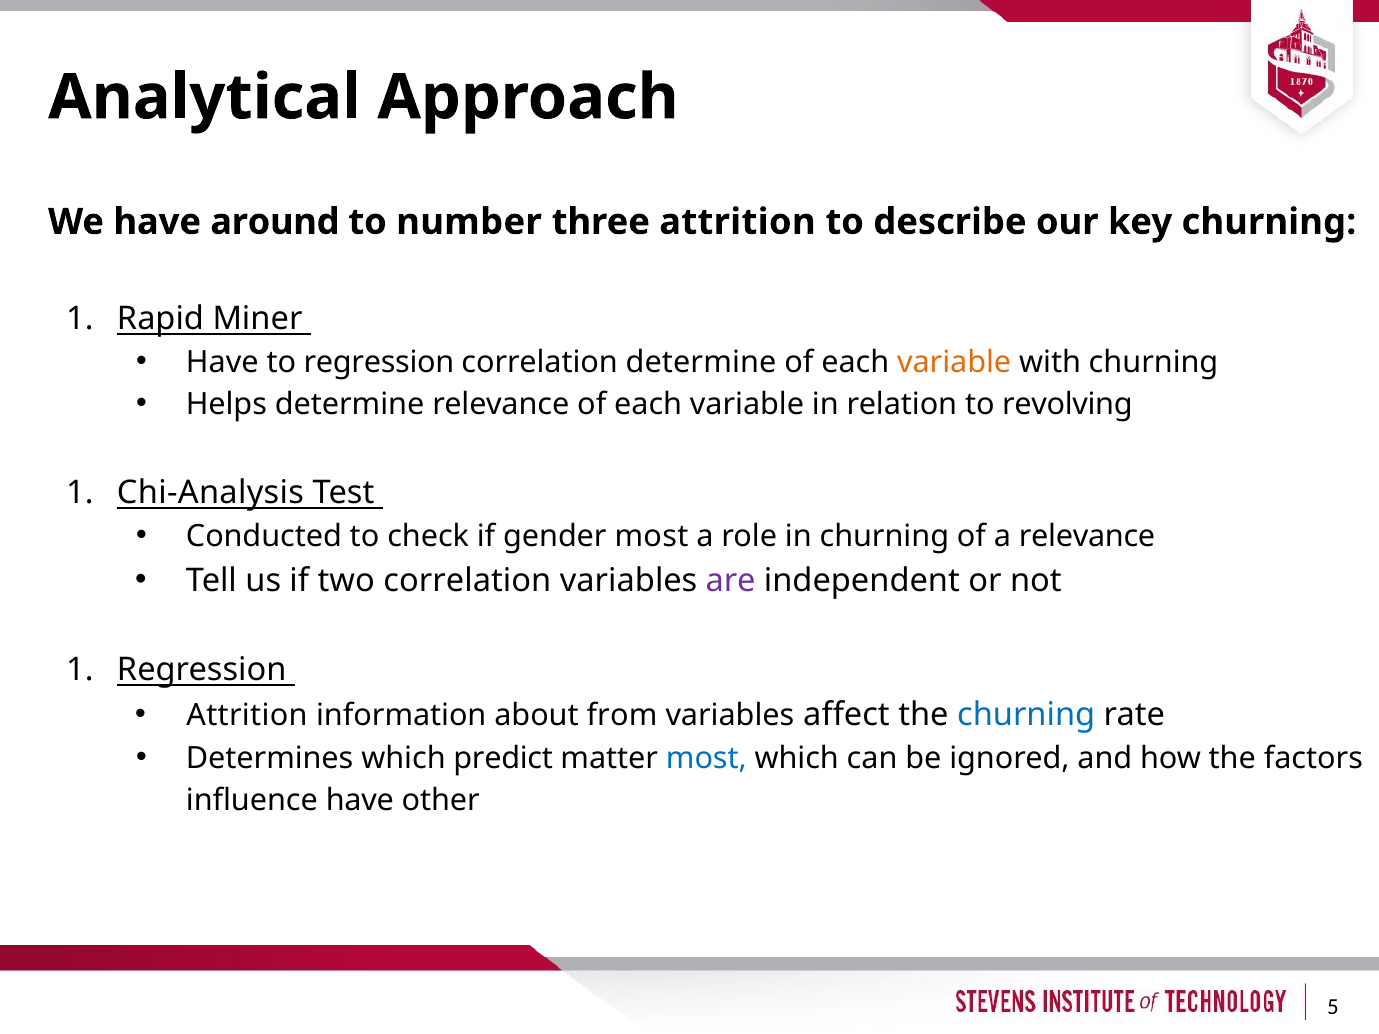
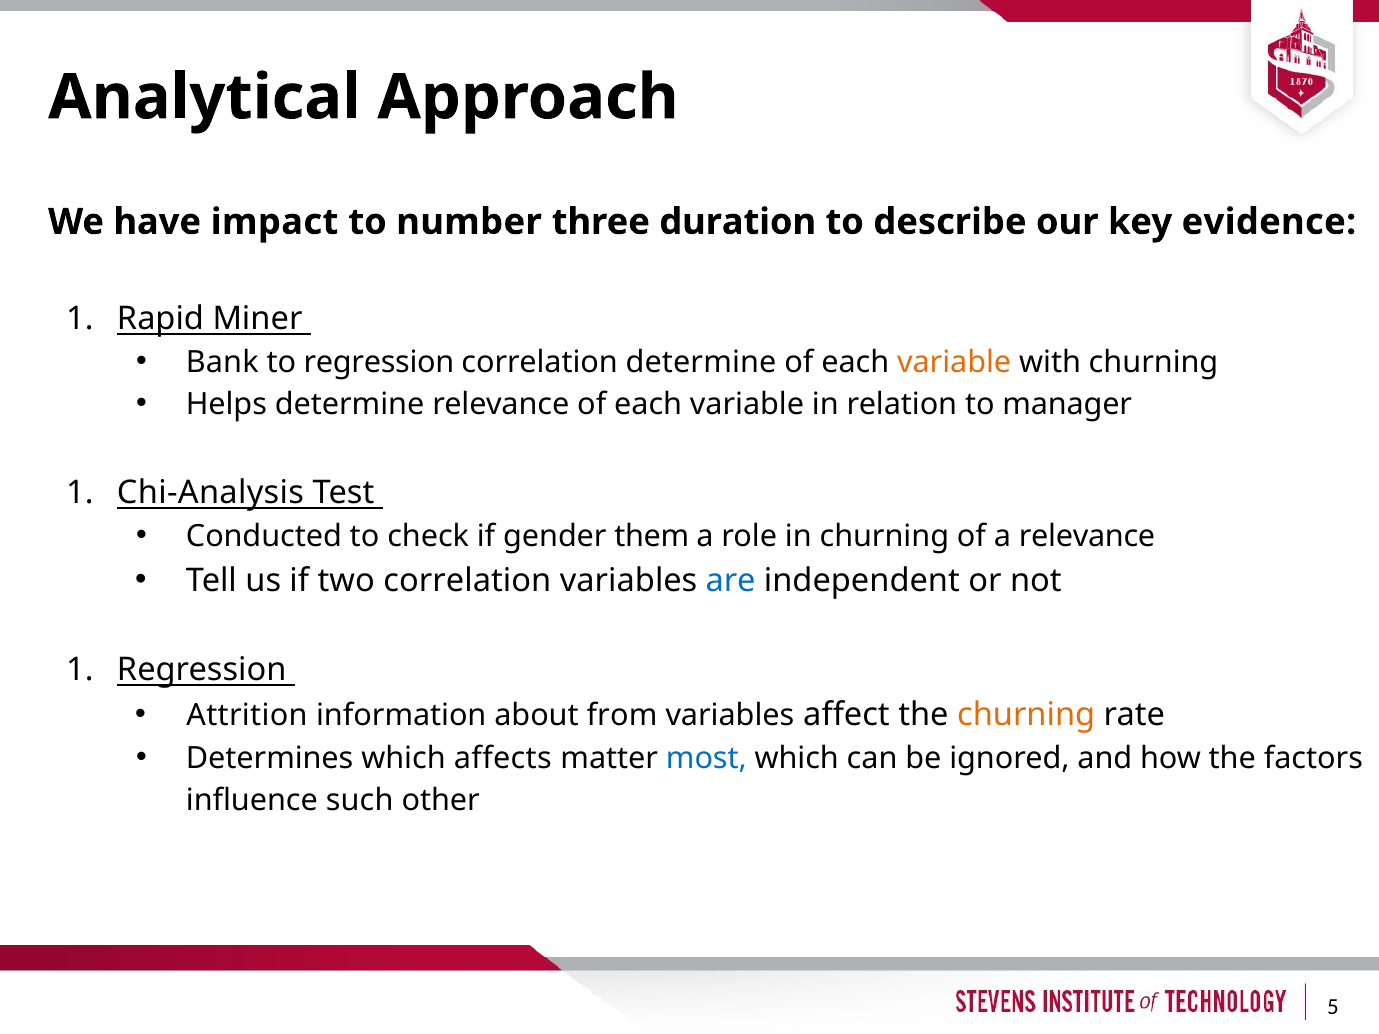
around: around -> impact
three attrition: attrition -> duration
key churning: churning -> evidence
Have at (222, 362): Have -> Bank
revolving: revolving -> manager
gender most: most -> them
are colour: purple -> blue
churning at (1026, 715) colour: blue -> orange
predict: predict -> affects
influence have: have -> such
